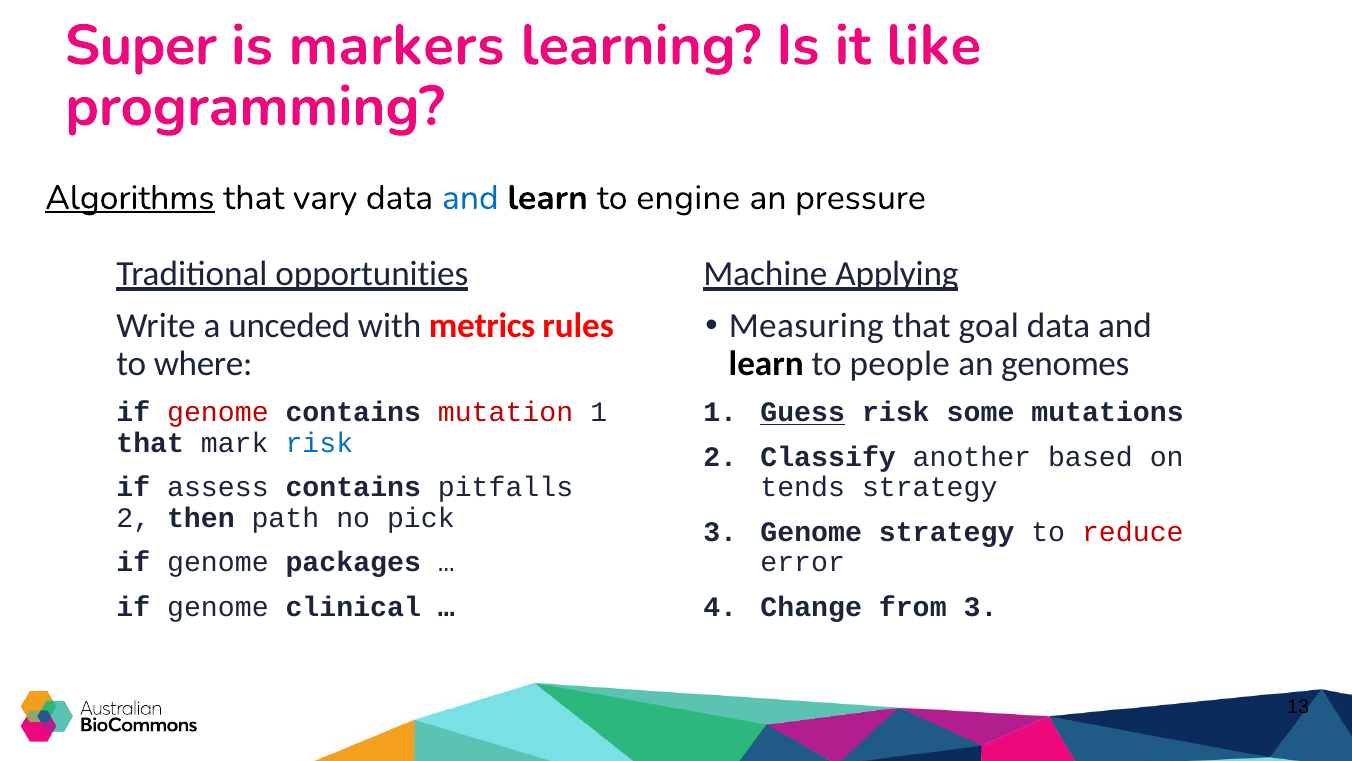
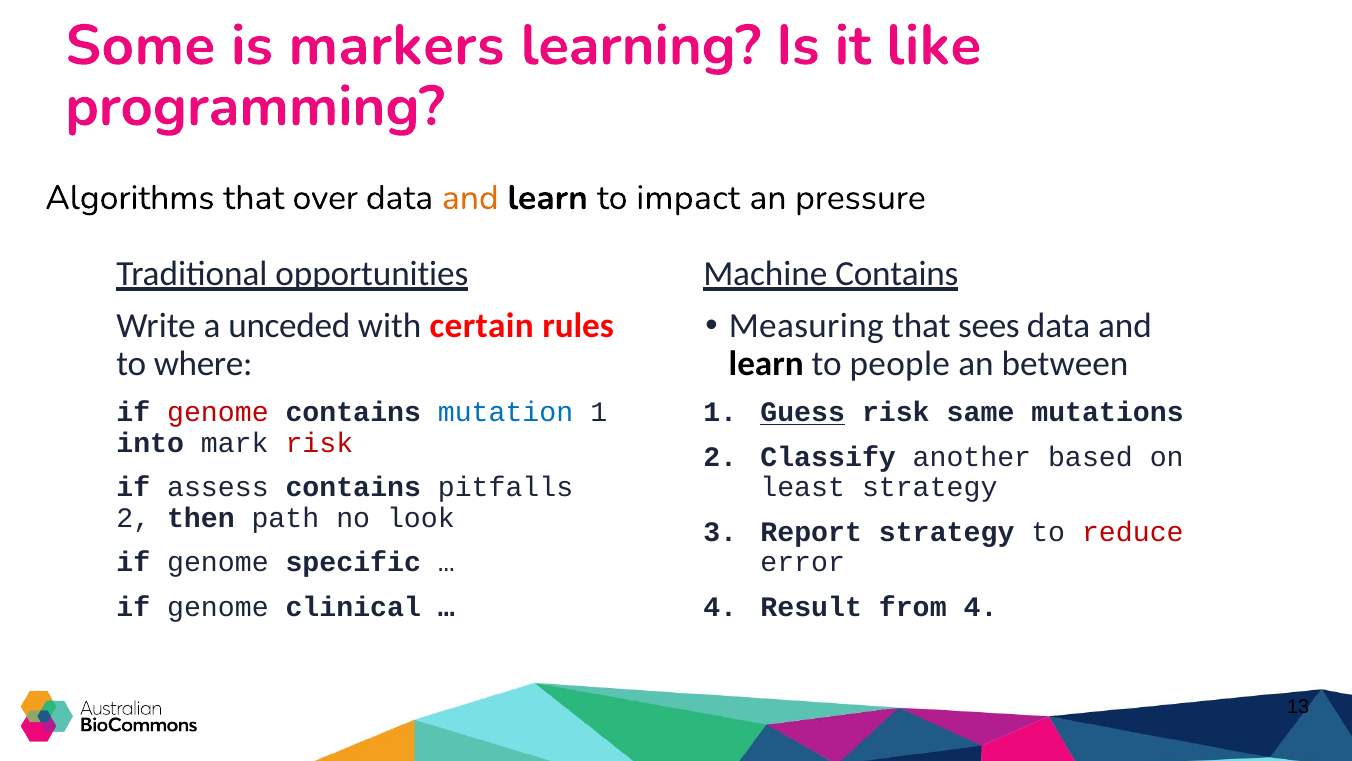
Super: Super -> Some
Algorithms underline: present -> none
vary: vary -> over
and at (470, 198) colour: blue -> orange
engine: engine -> impact
Machine Applying: Applying -> Contains
goal: goal -> sees
metrics: metrics -> certain
genomes: genomes -> between
some: some -> same
mutation colour: red -> blue
that at (150, 443): that -> into
risk at (319, 443) colour: blue -> red
tends: tends -> least
pick: pick -> look
Genome at (811, 532): Genome -> Report
packages: packages -> specific
Change: Change -> Result
from 3: 3 -> 4
